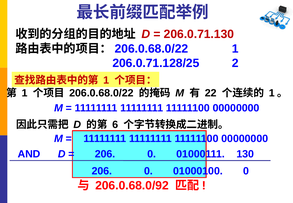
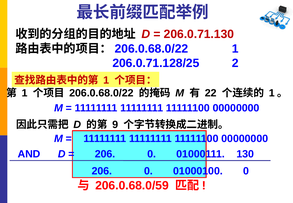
6: 6 -> 9
206.0.68.0/92: 206.0.68.0/92 -> 206.0.68.0/59
